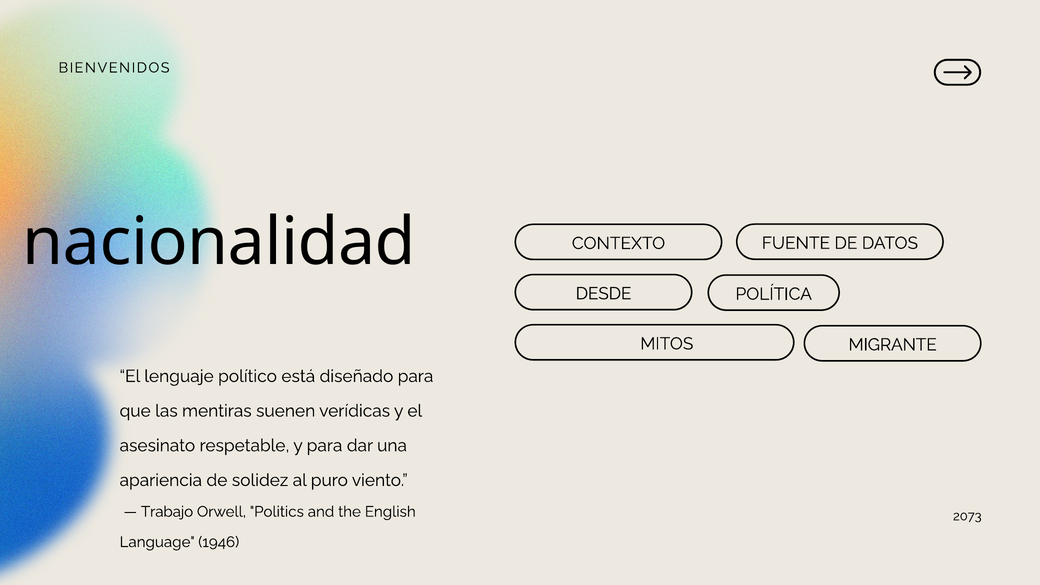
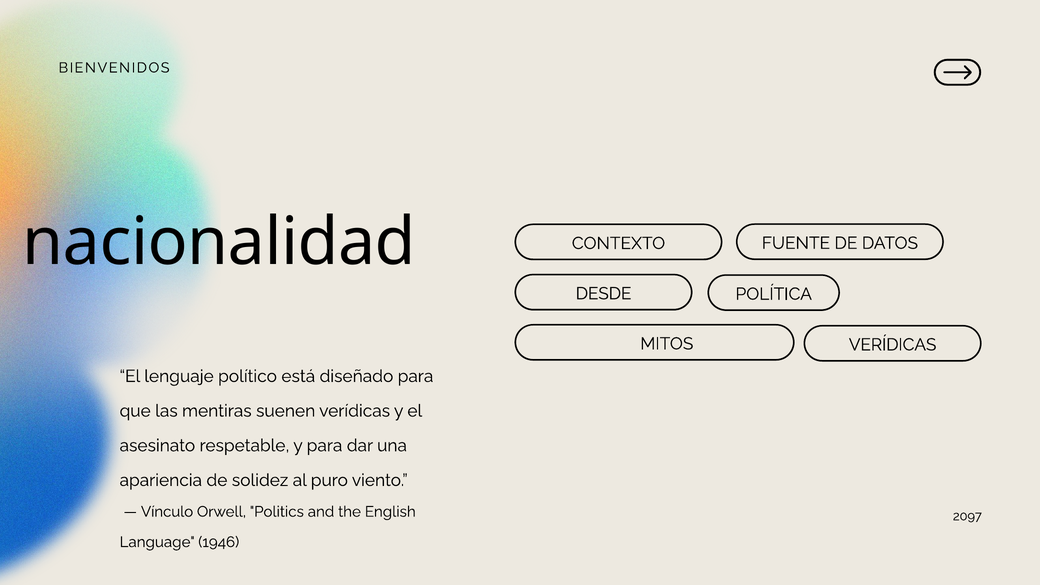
MITOS MIGRANTE: MIGRANTE -> VERÍDICAS
Trabajo: Trabajo -> Vínculo
2073: 2073 -> 2097
